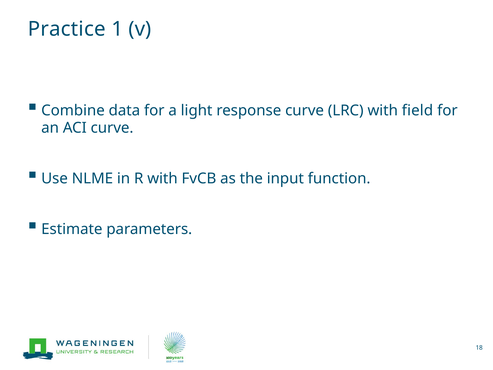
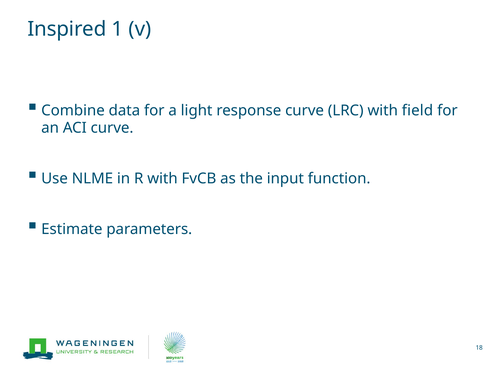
Practice: Practice -> Inspired
